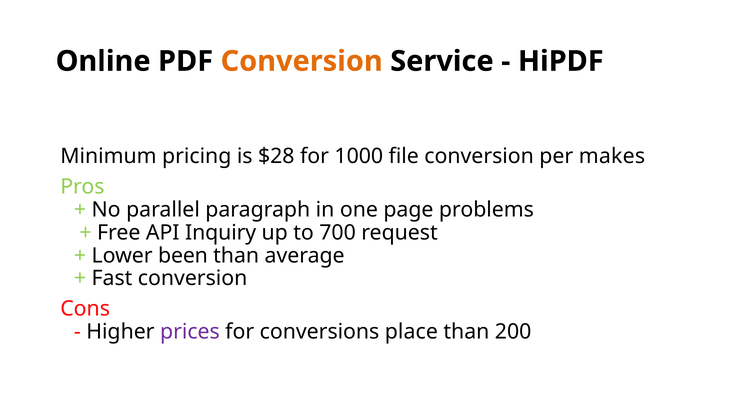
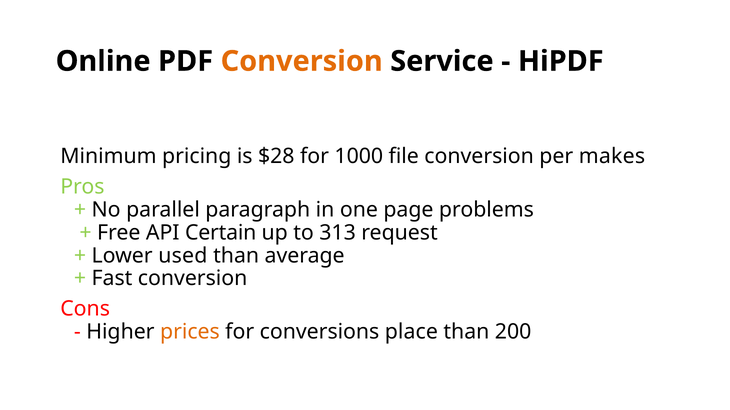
Inquiry: Inquiry -> Certain
700: 700 -> 313
been: been -> used
prices colour: purple -> orange
